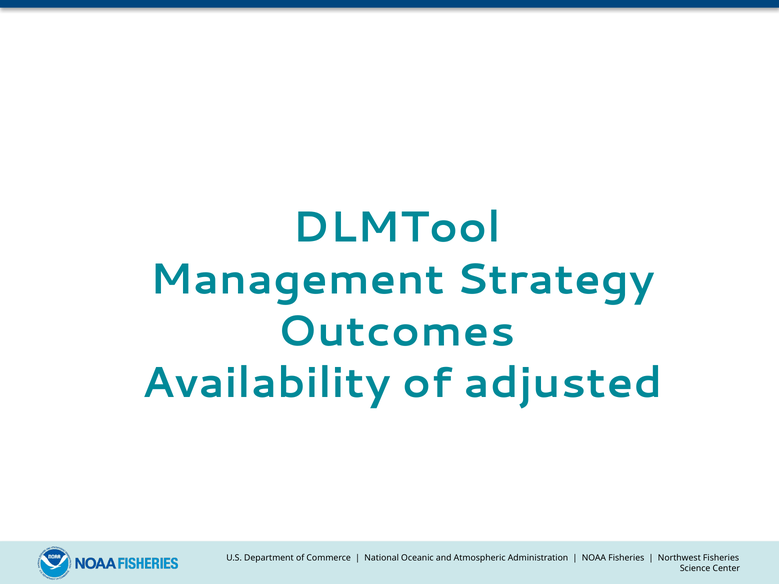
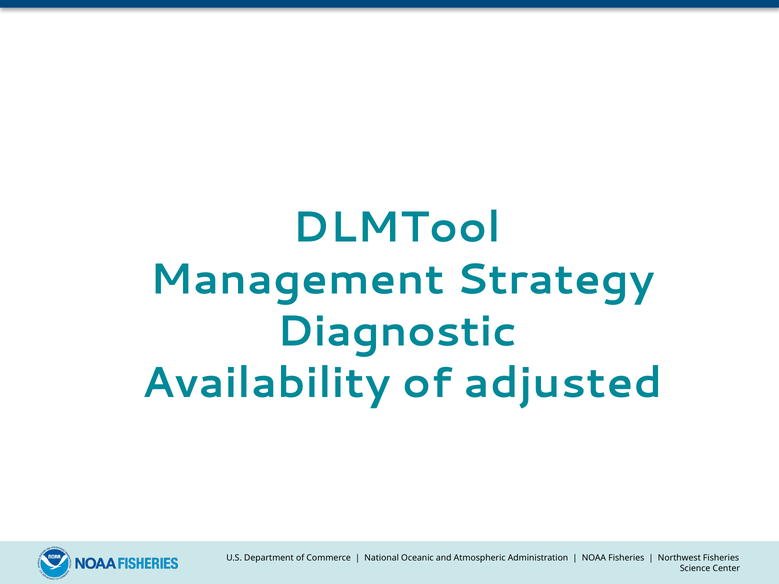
Outcomes: Outcomes -> Diagnostic
